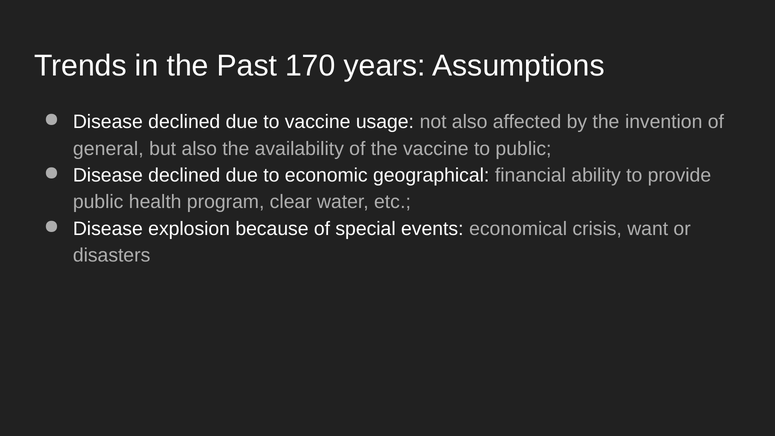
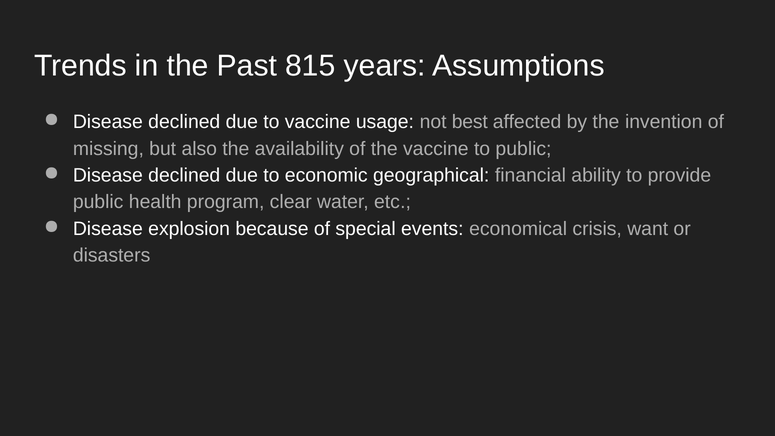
170: 170 -> 815
not also: also -> best
general: general -> missing
